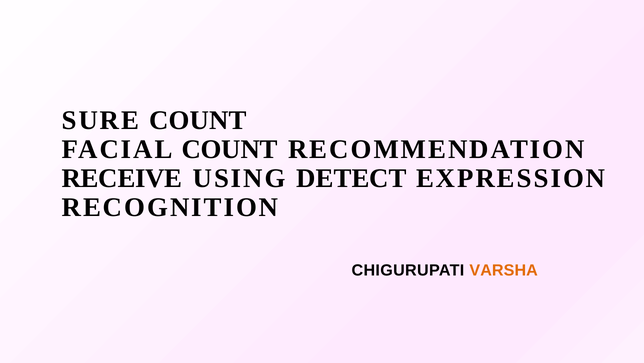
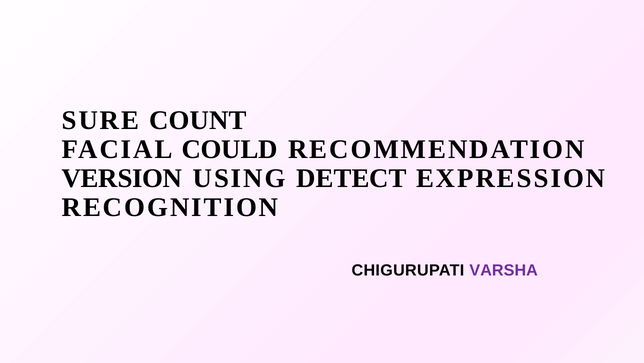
FACIAL COUNT: COUNT -> COULD
RECEIVE: RECEIVE -> VERSION
VARSHA colour: orange -> purple
